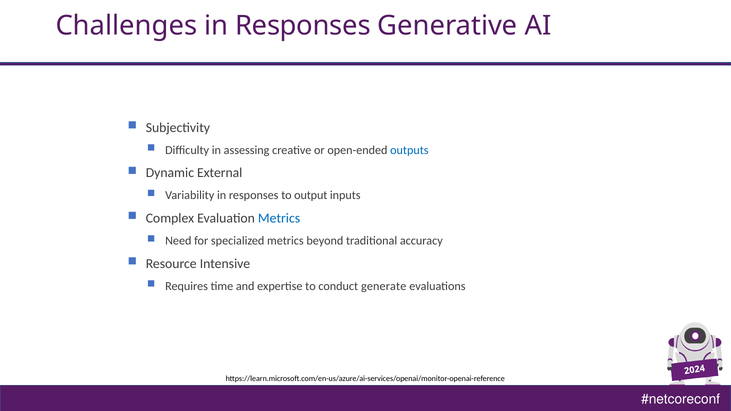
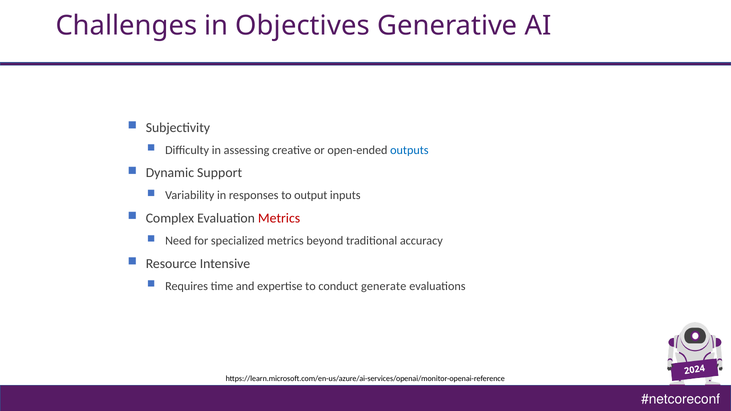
Challenges in Responses: Responses -> Objectives
External: External -> Support
Metrics at (279, 218) colour: blue -> red
